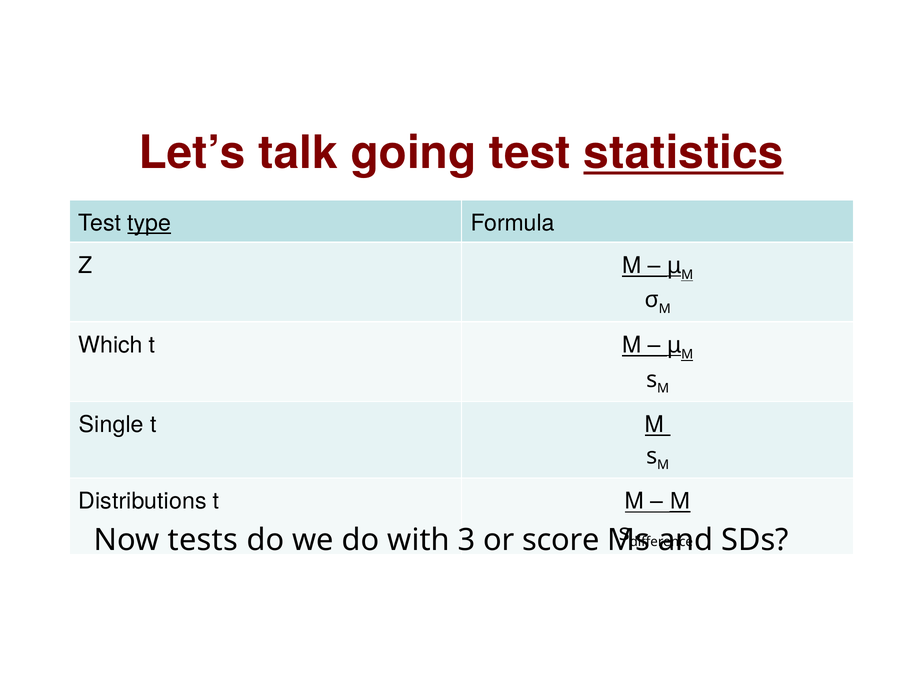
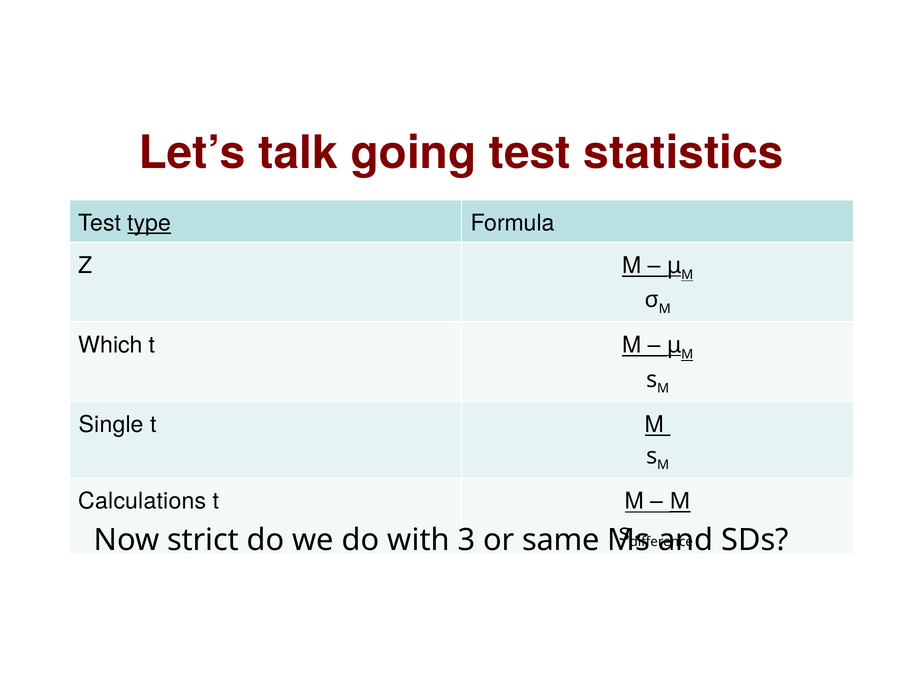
statistics underline: present -> none
Distributions: Distributions -> Calculations
tests: tests -> strict
score: score -> same
